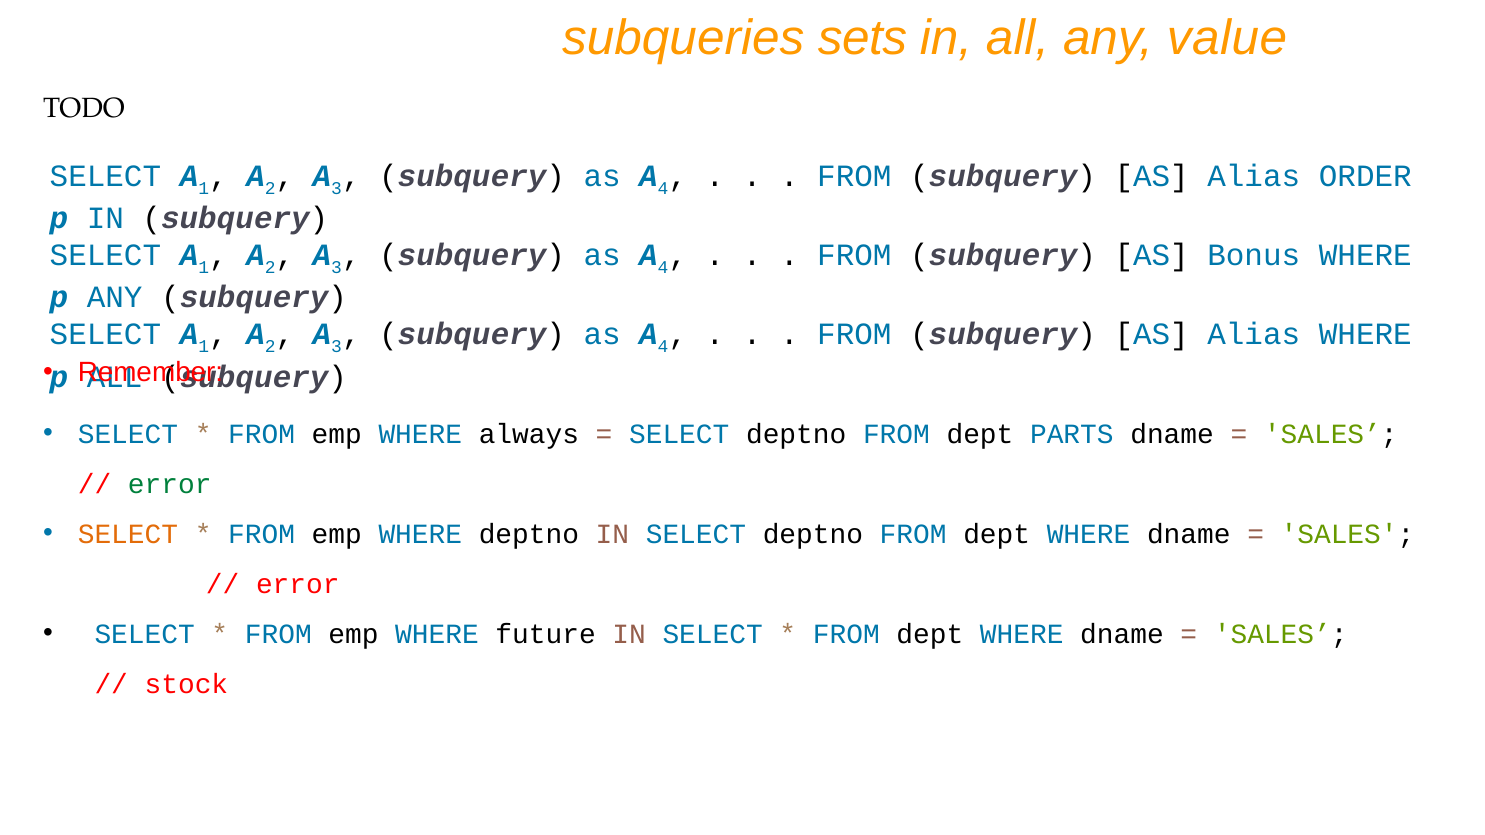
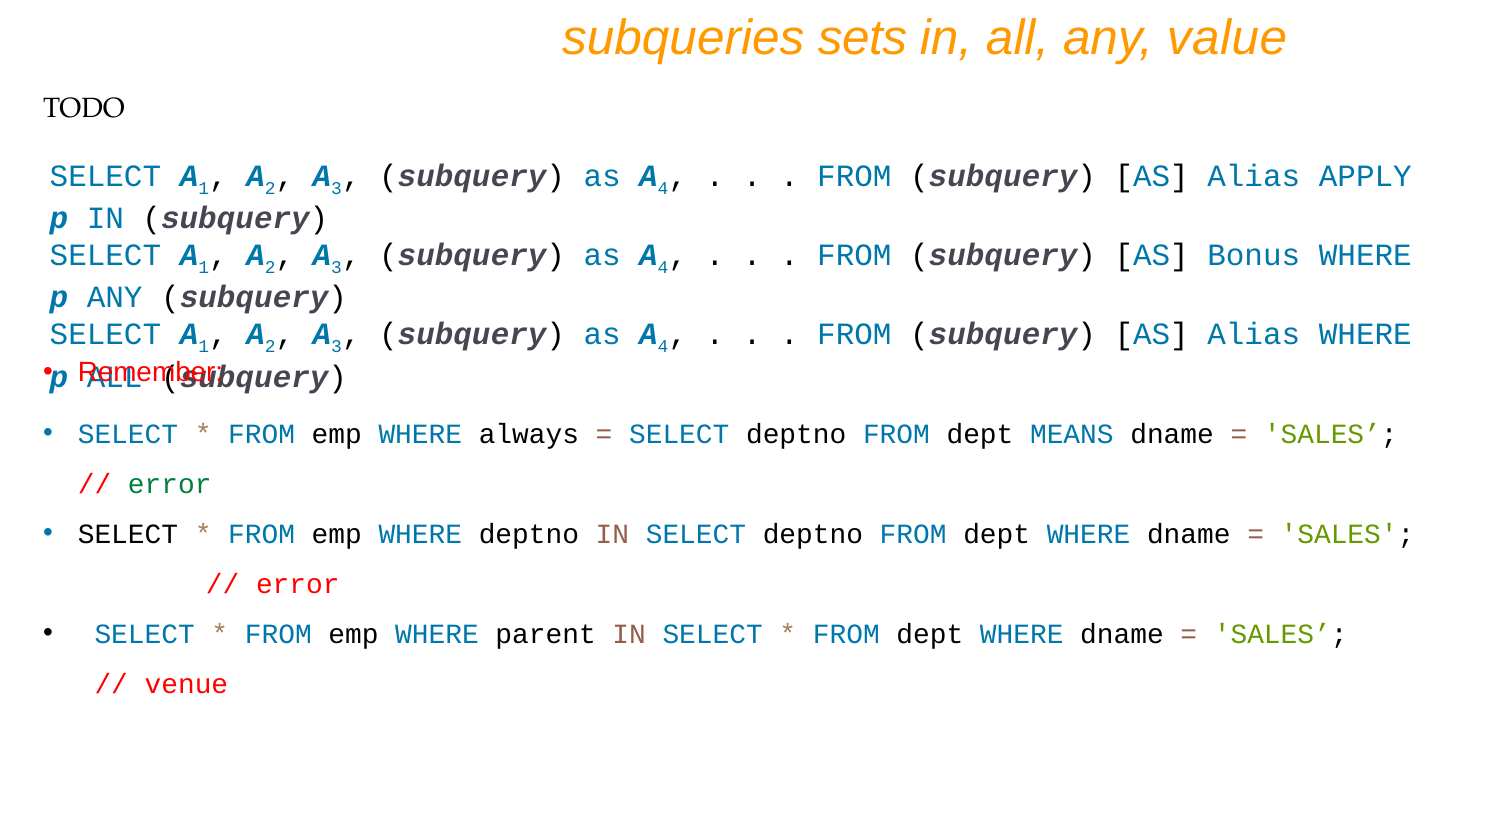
ORDER: ORDER -> APPLY
PARTS: PARTS -> MEANS
SELECT at (128, 534) colour: orange -> black
future: future -> parent
stock: stock -> venue
